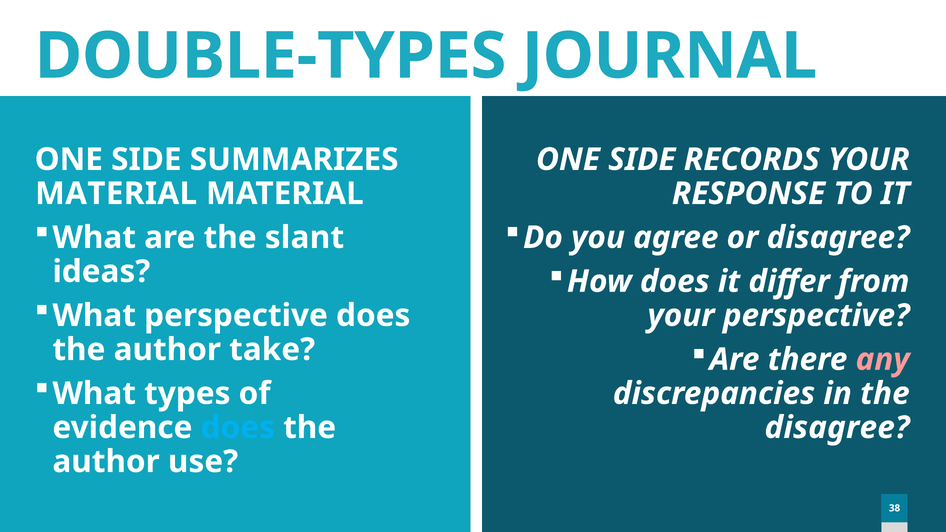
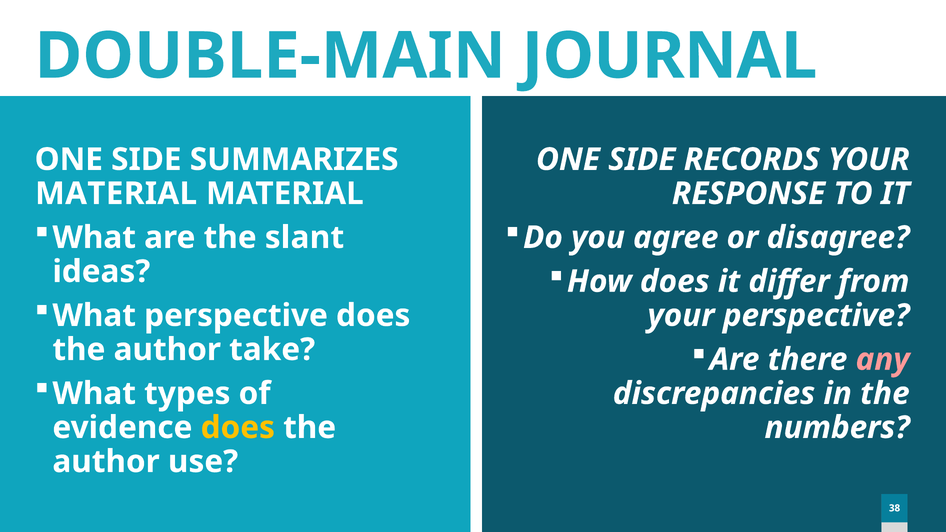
DOUBLE-TYPES: DOUBLE-TYPES -> DOUBLE-MAIN
does at (238, 428) colour: light blue -> yellow
disagree at (837, 428): disagree -> numbers
